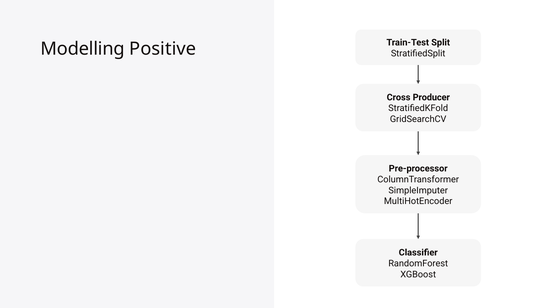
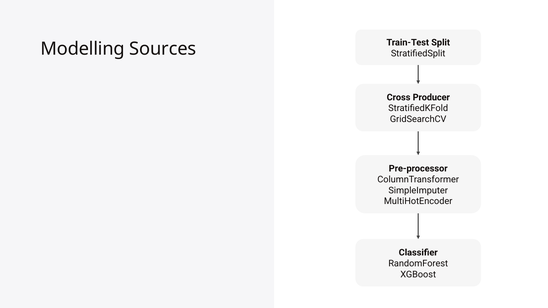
Positive: Positive -> Sources
